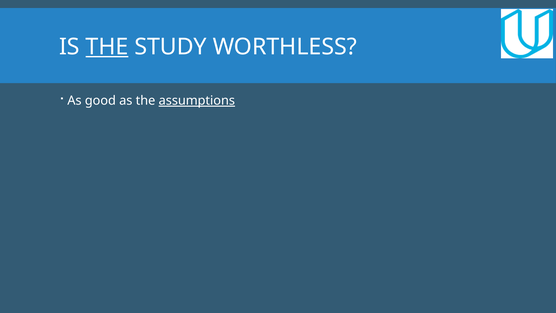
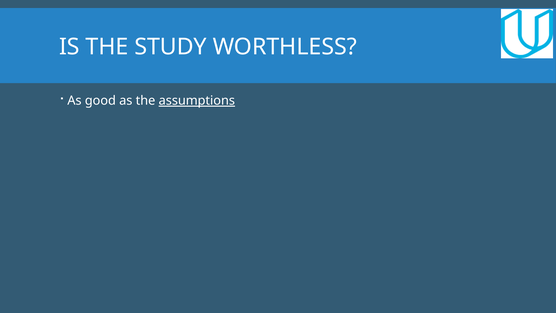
THE at (107, 47) underline: present -> none
